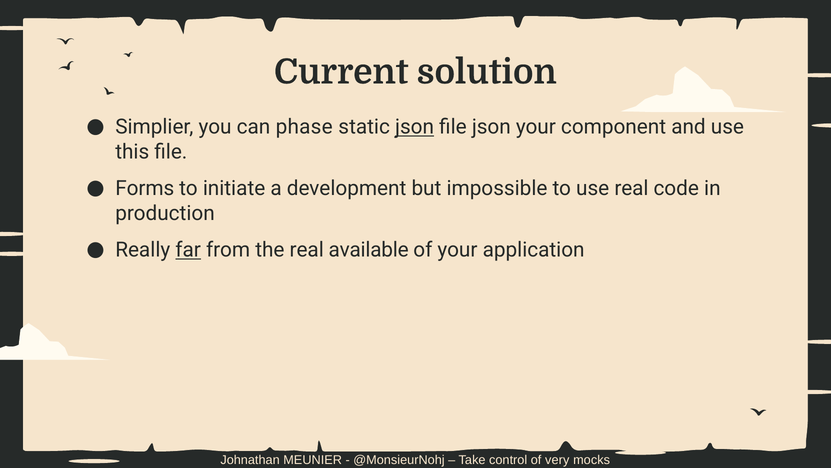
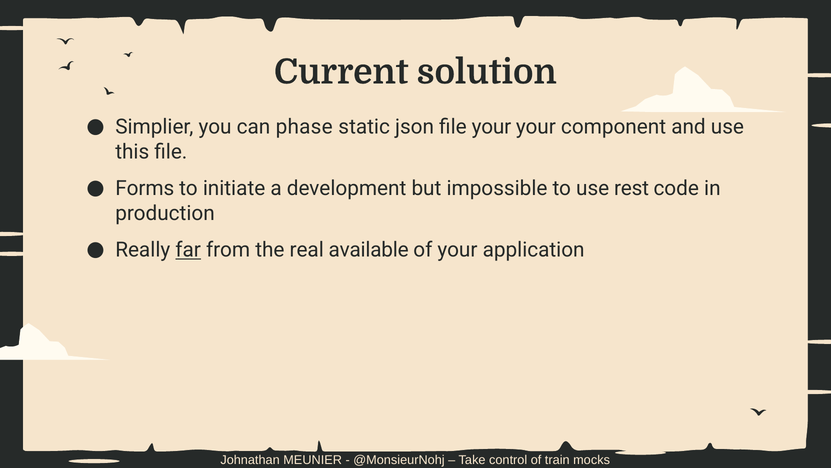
json at (415, 127) underline: present -> none
file json: json -> your
use real: real -> rest
very: very -> train
